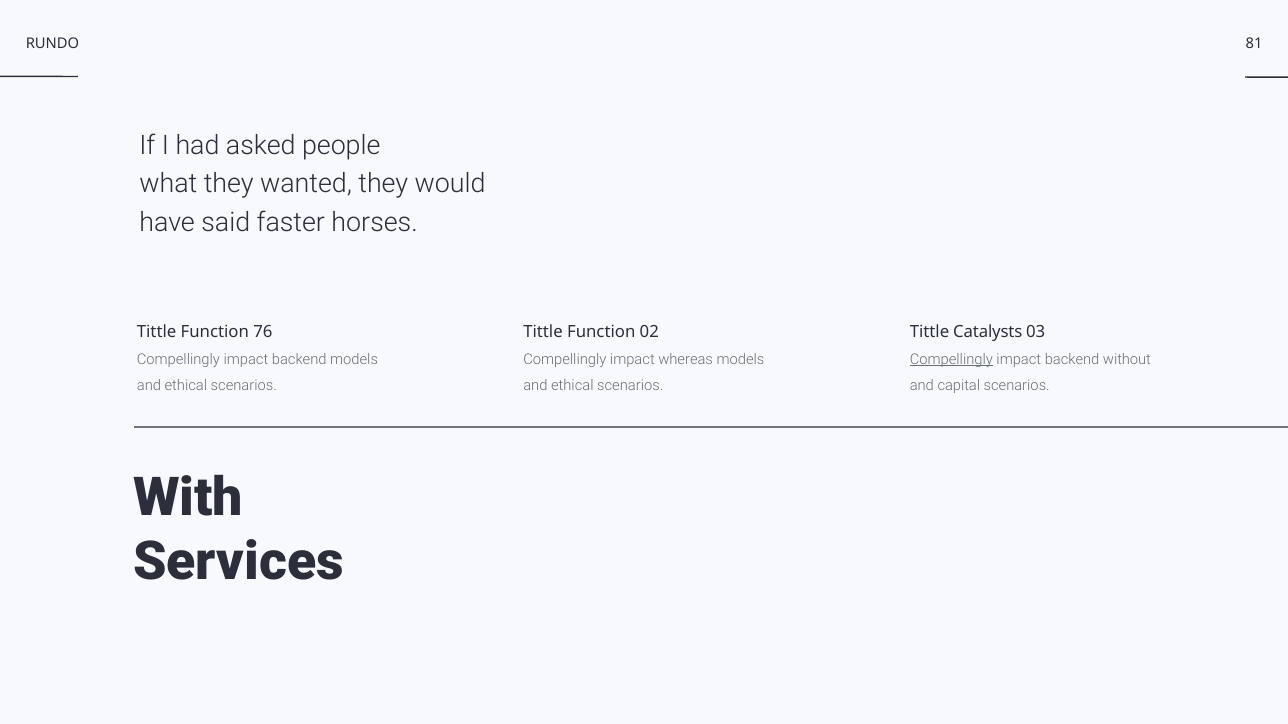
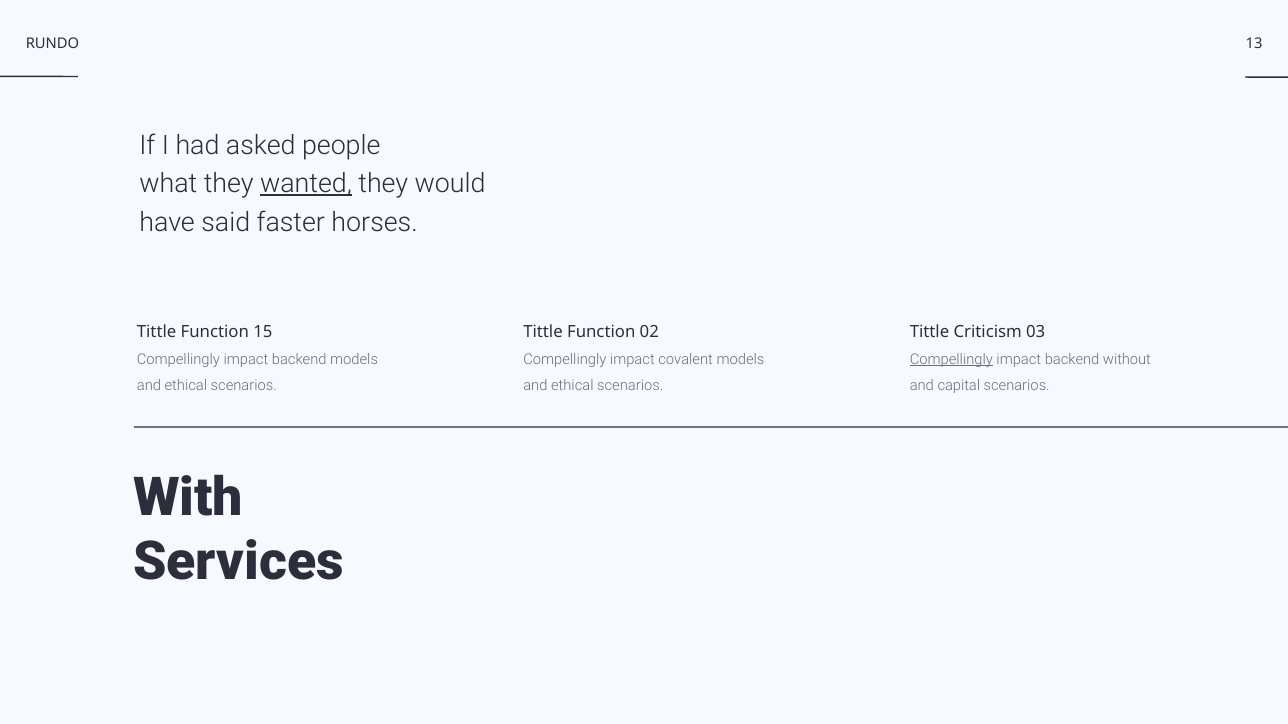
81: 81 -> 13
wanted underline: none -> present
76: 76 -> 15
Catalysts: Catalysts -> Criticism
whereas: whereas -> covalent
